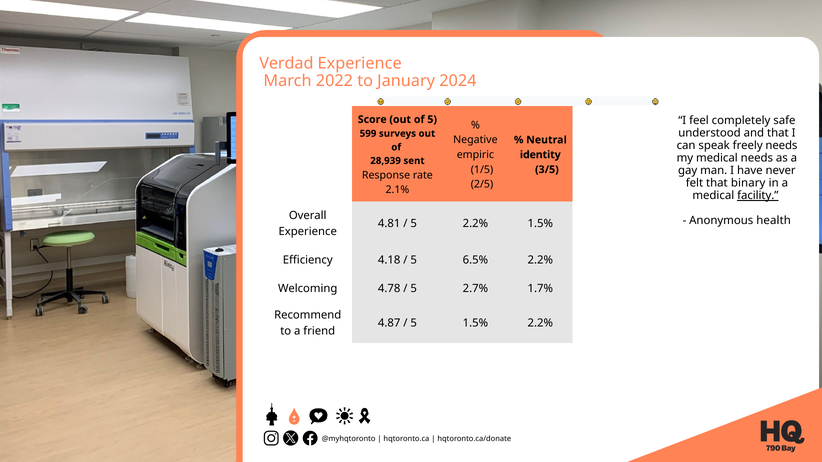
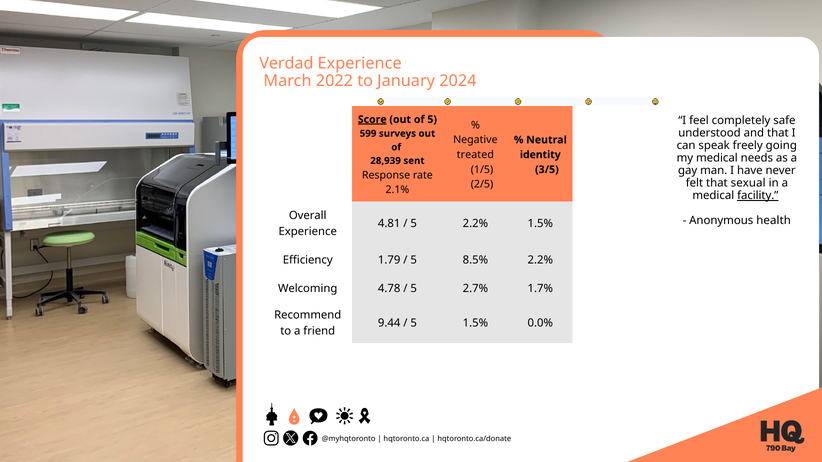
Score underline: none -> present
freely needs: needs -> going
empiric: empiric -> treated
binary: binary -> sexual
4.18: 4.18 -> 1.79
6.5%: 6.5% -> 8.5%
4.87: 4.87 -> 9.44
1.5% 2.2%: 2.2% -> 0.0%
